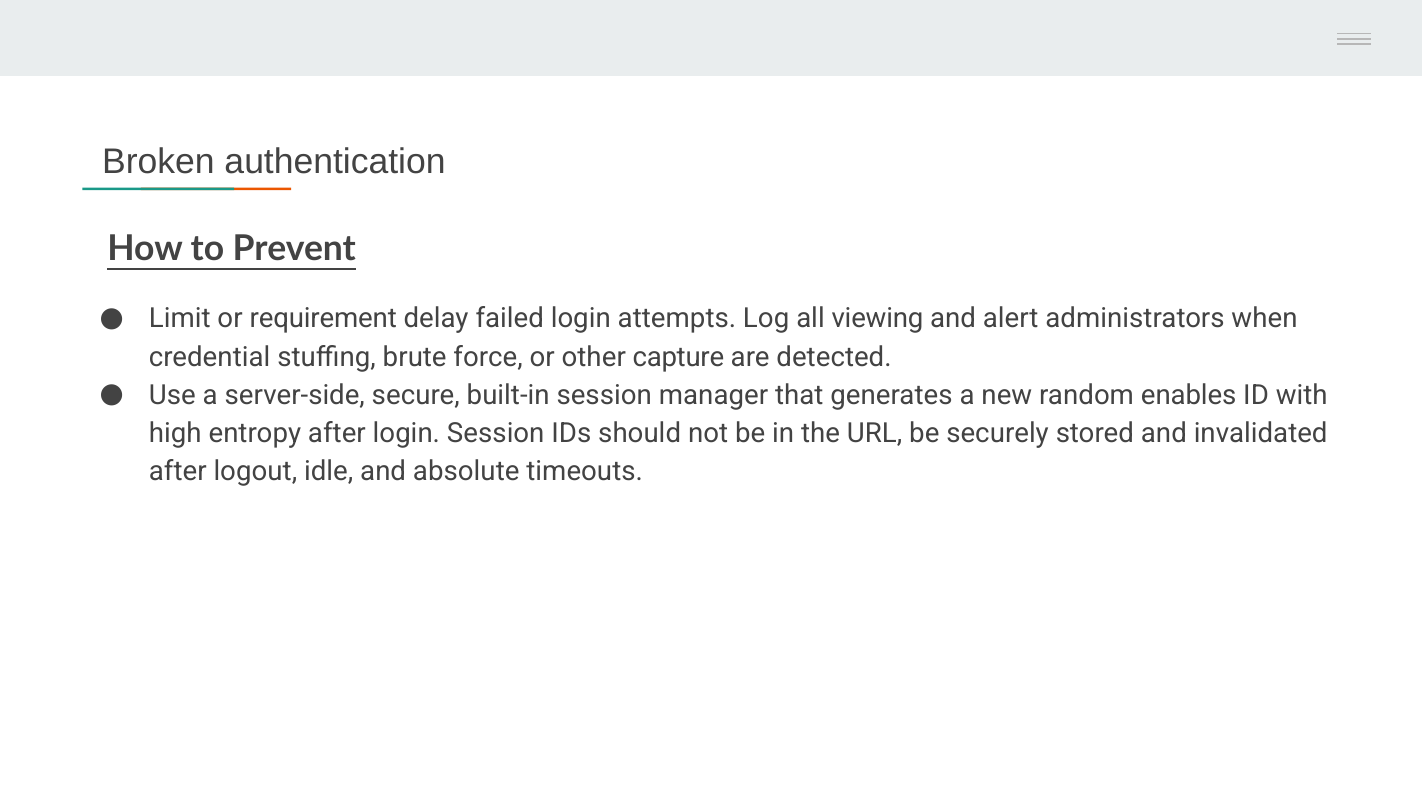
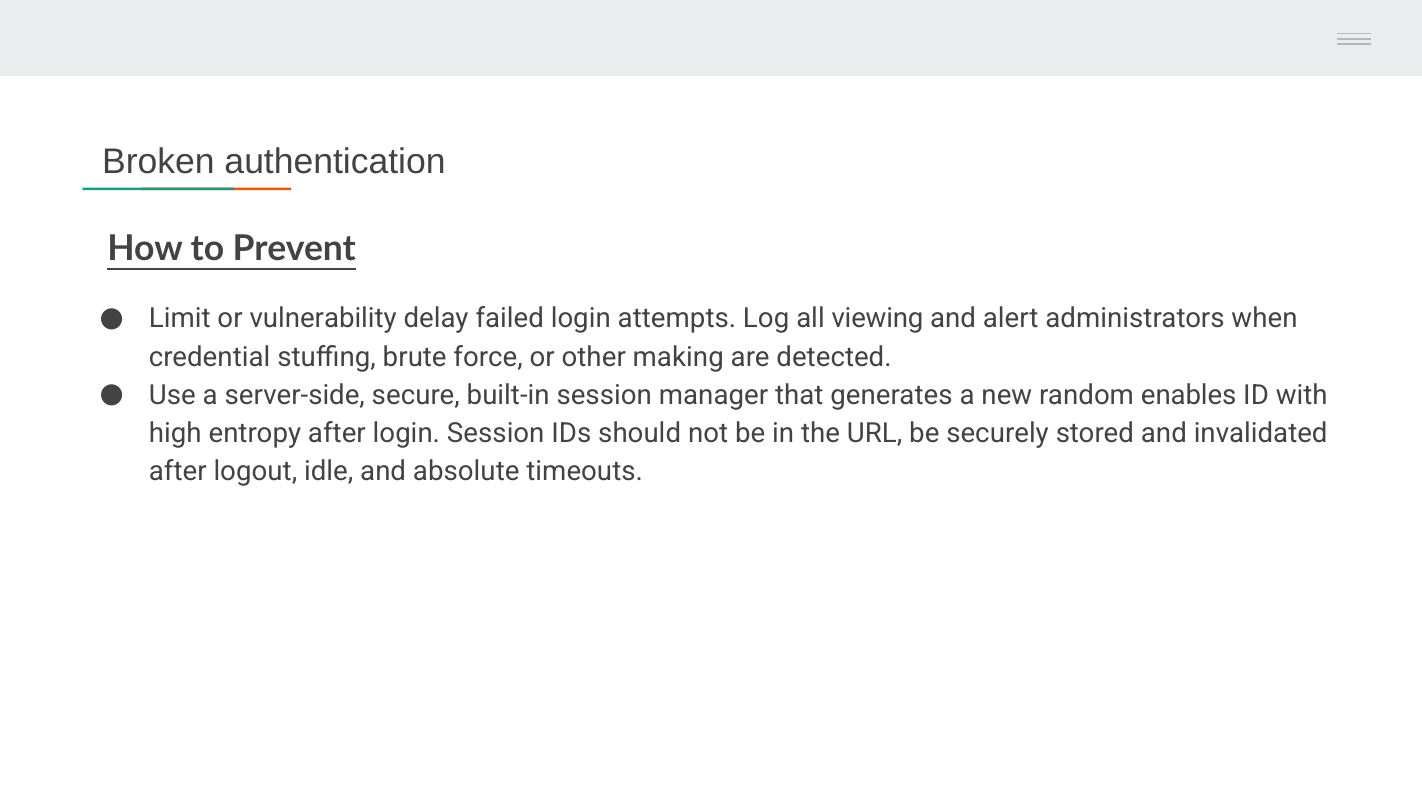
requirement: requirement -> vulnerability
capture: capture -> making
